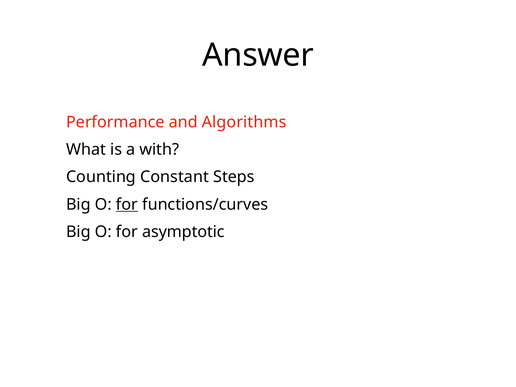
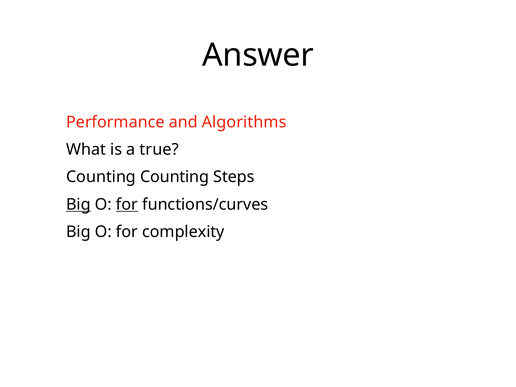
with: with -> true
Counting Constant: Constant -> Counting
Big at (78, 204) underline: none -> present
asymptotic: asymptotic -> complexity
